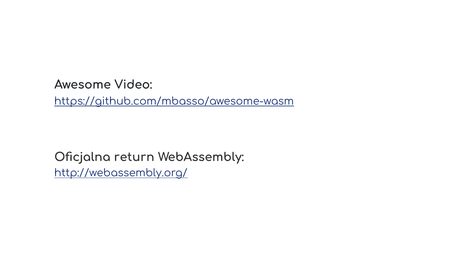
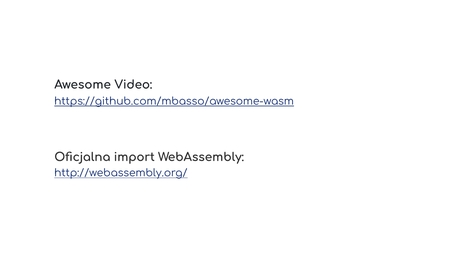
return: return -> import
